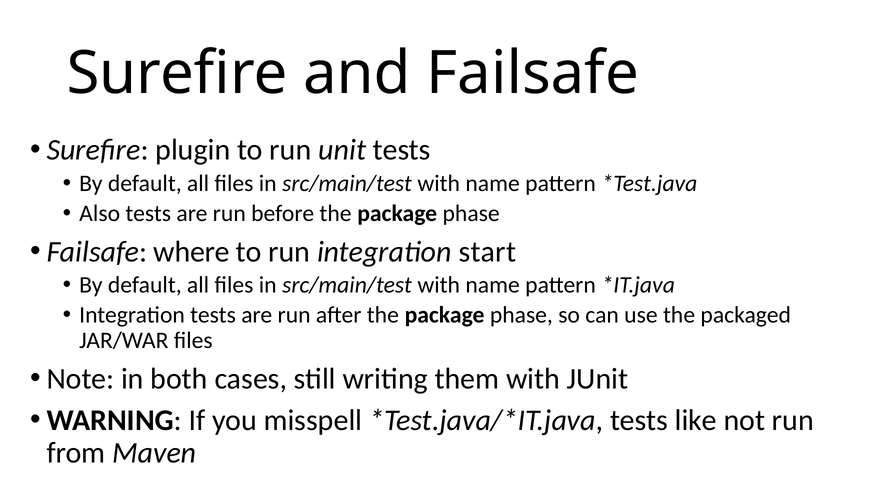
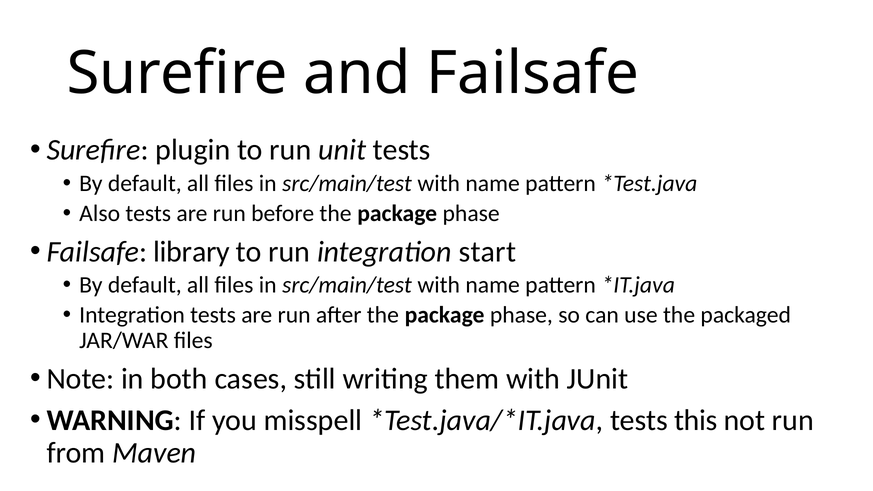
where: where -> library
like: like -> this
